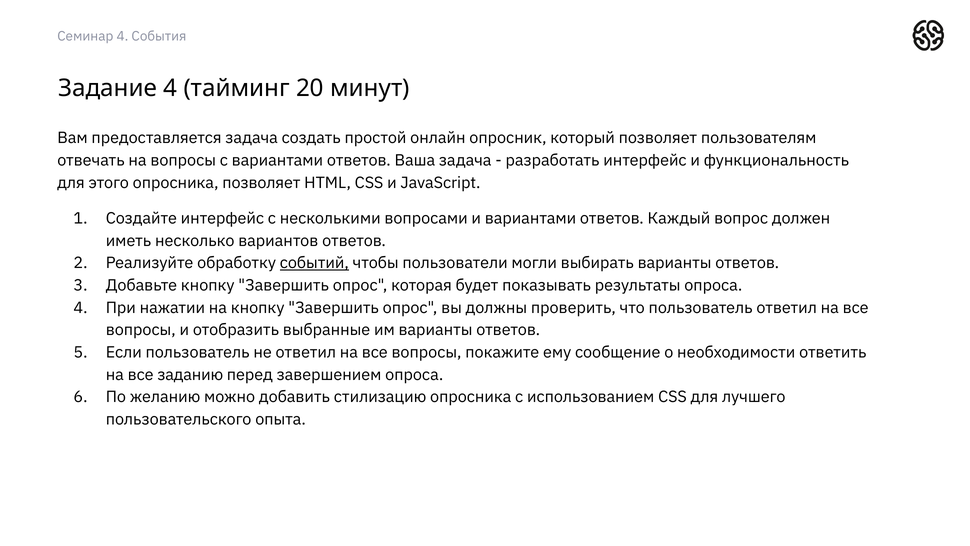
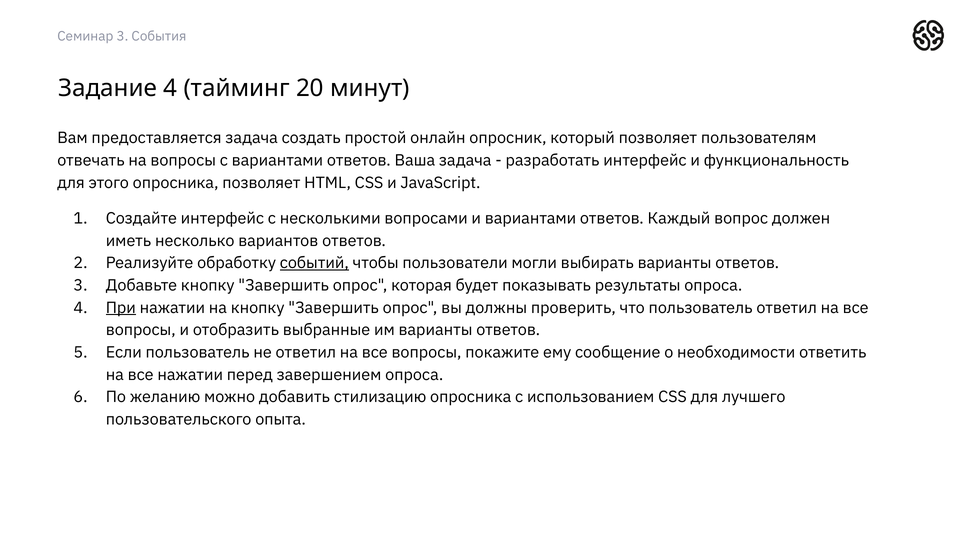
Семинар 4: 4 -> 3
При underline: none -> present
все заданию: заданию -> нажатии
